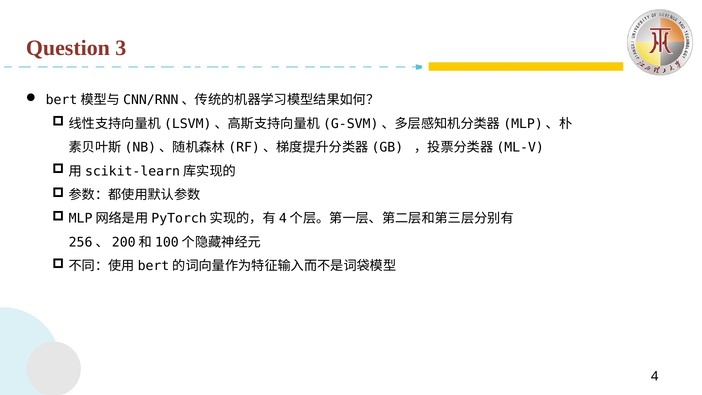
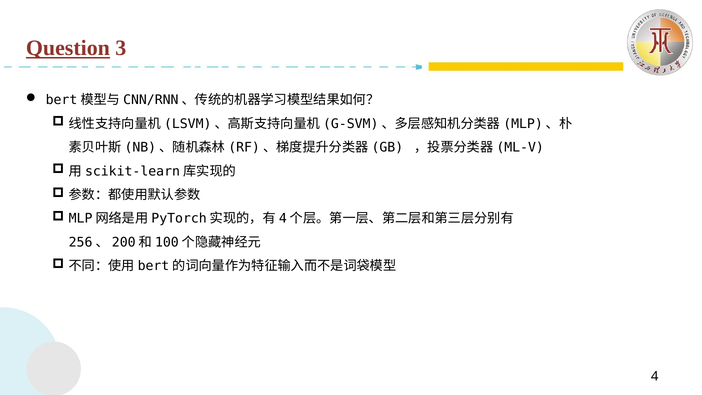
Question underline: none -> present
